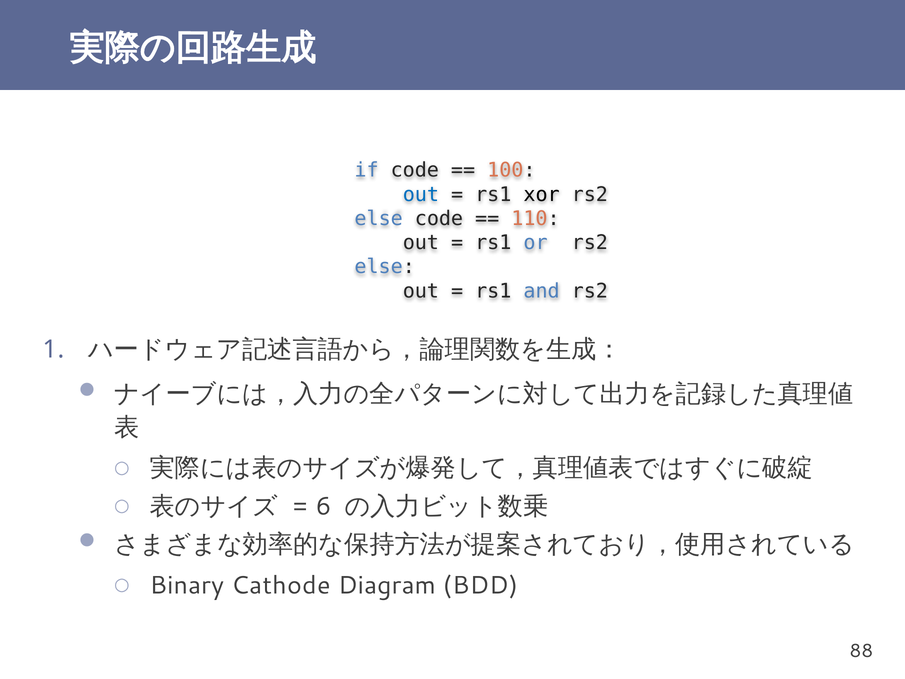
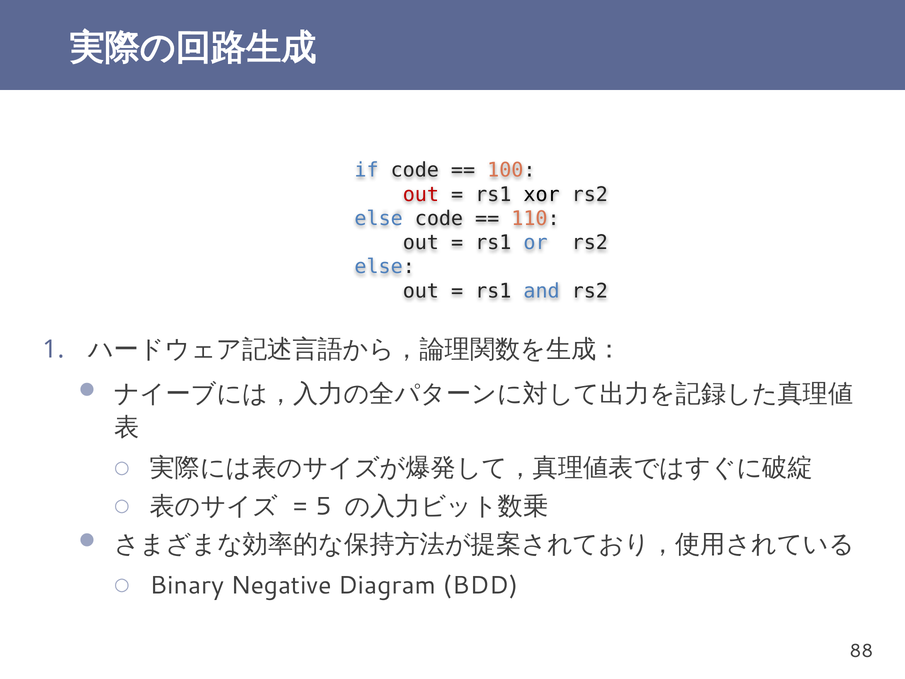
out at (421, 194) colour: blue -> red
6: 6 -> 5
Cathode: Cathode -> Negative
